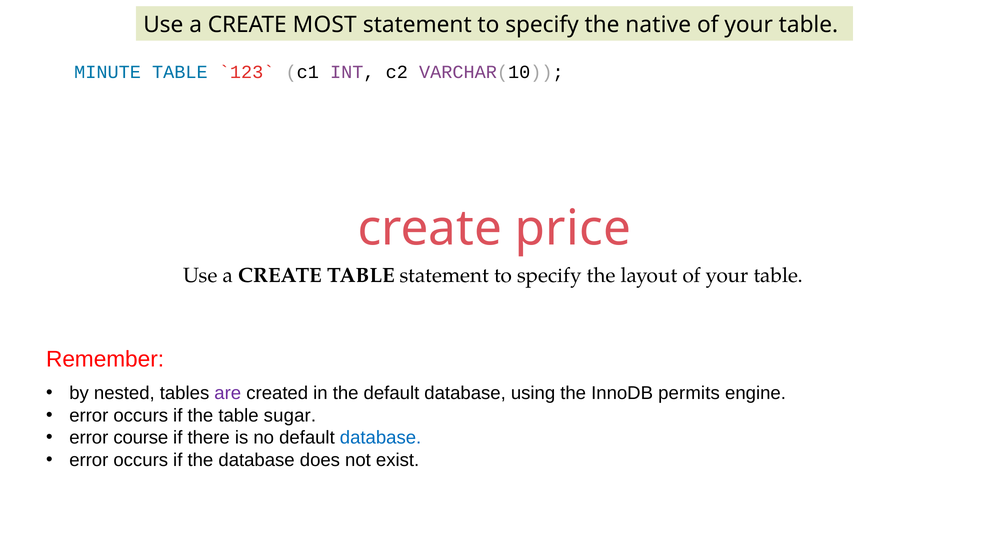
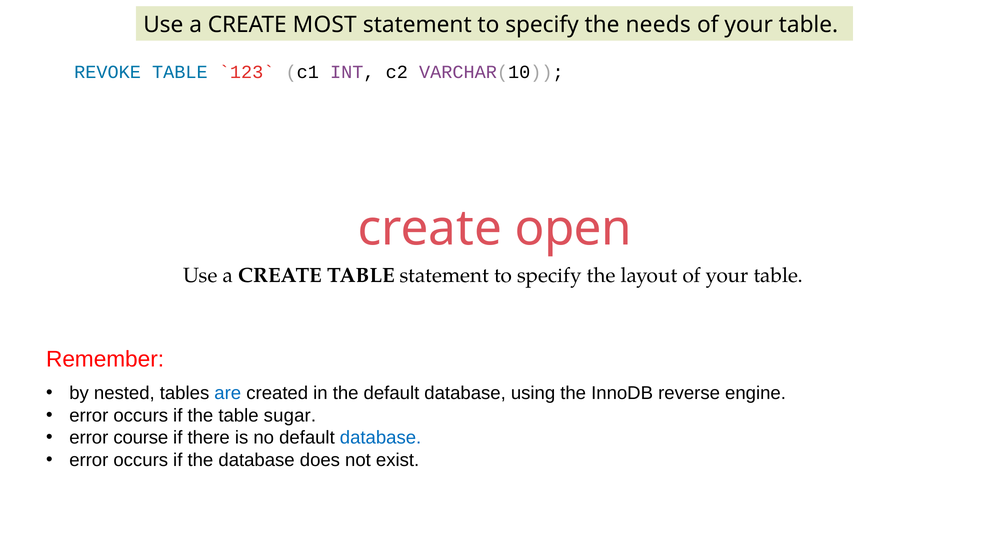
native: native -> needs
MINUTE: MINUTE -> REVOKE
price: price -> open
are colour: purple -> blue
permits: permits -> reverse
